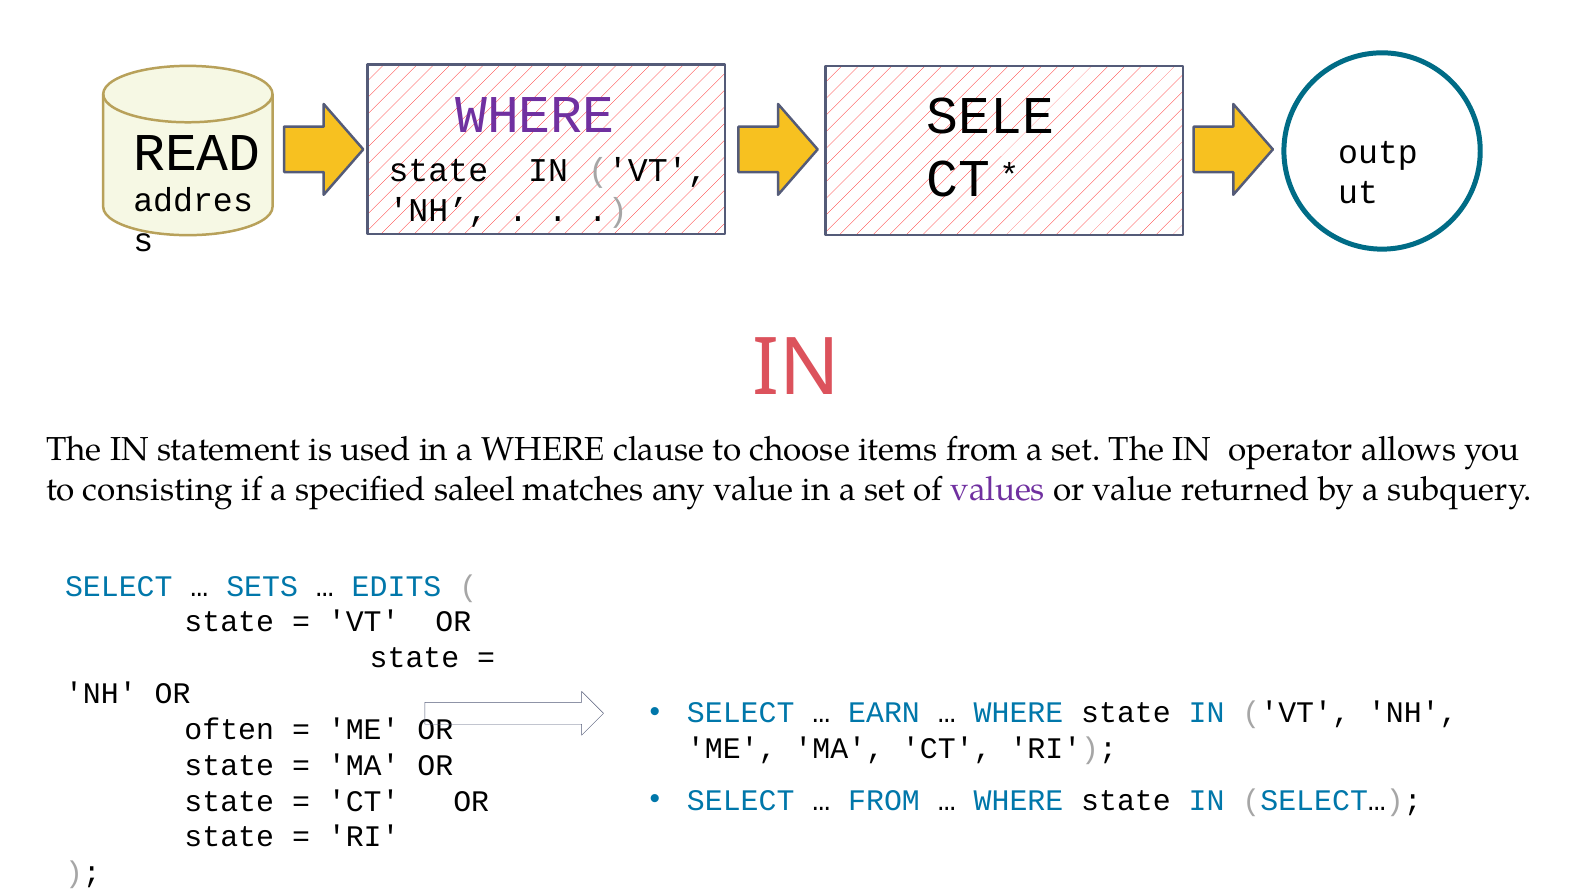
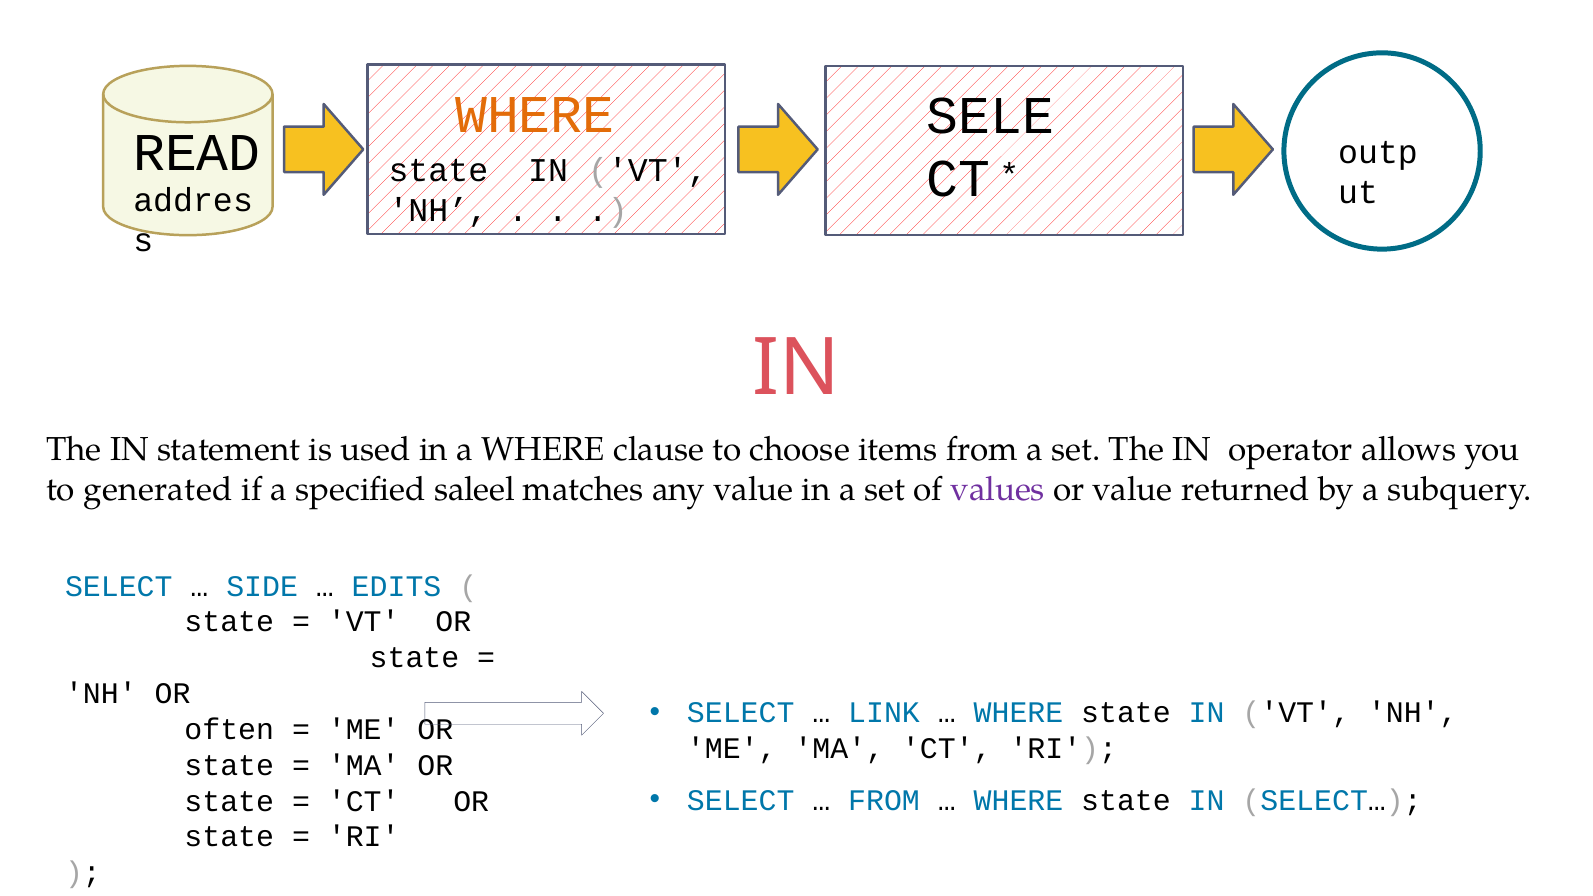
WHERE at (535, 115) colour: purple -> orange
consisting: consisting -> generated
SETS: SETS -> SIDE
EARN: EARN -> LINK
